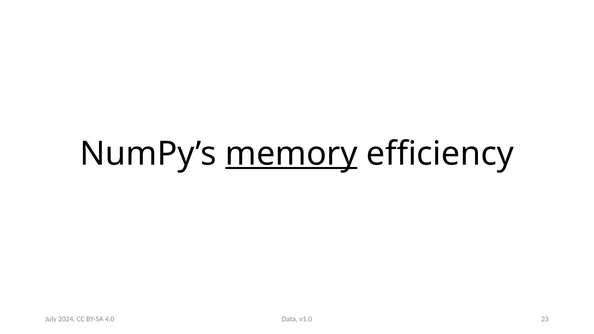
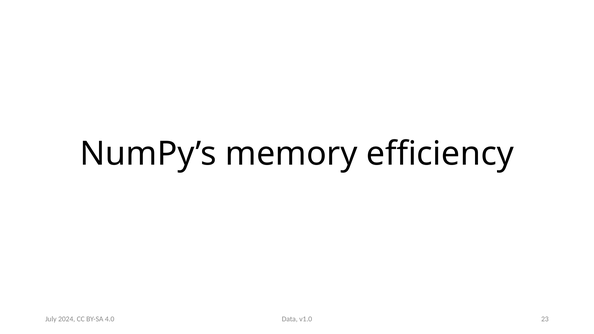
memory underline: present -> none
